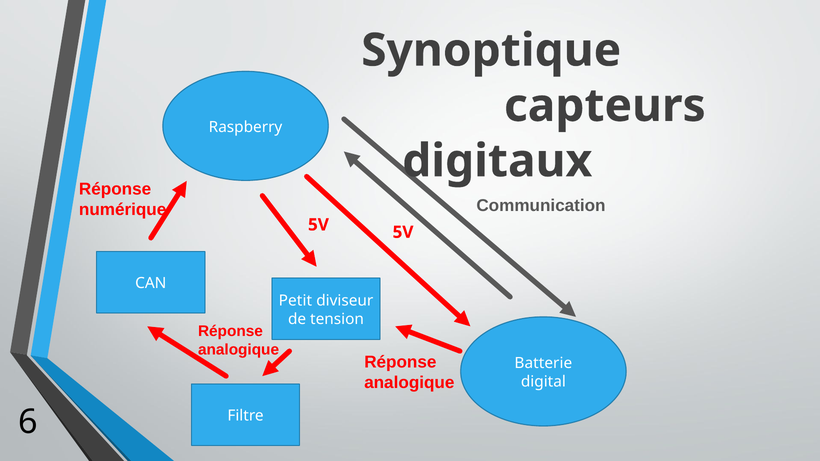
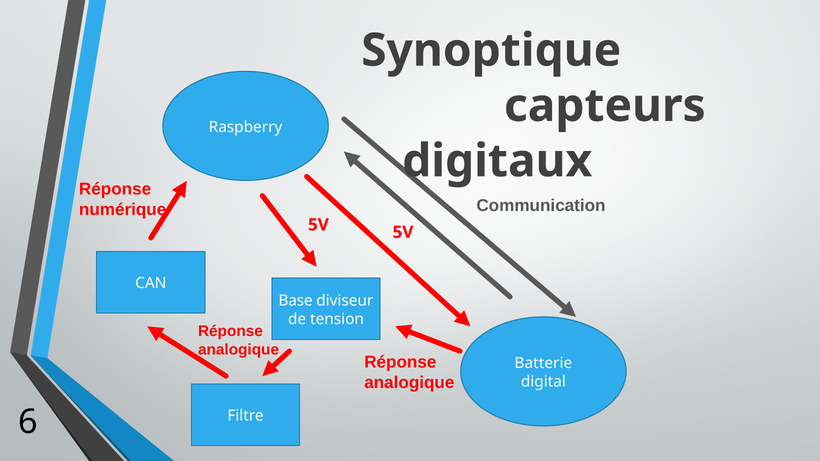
Petit: Petit -> Base
